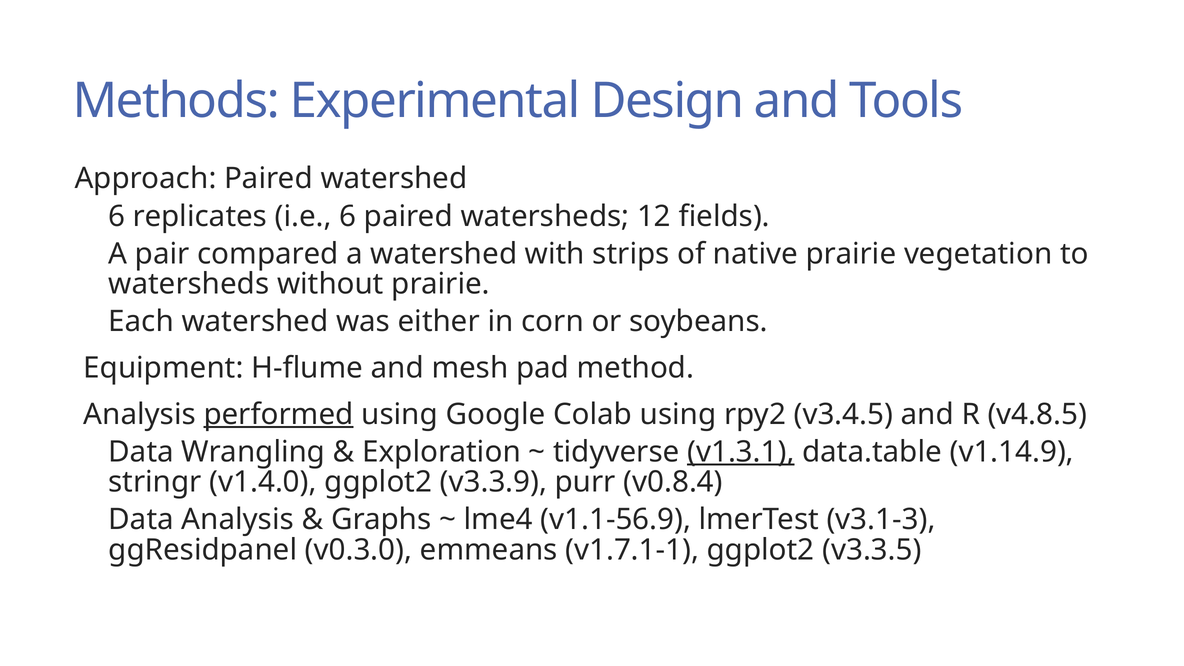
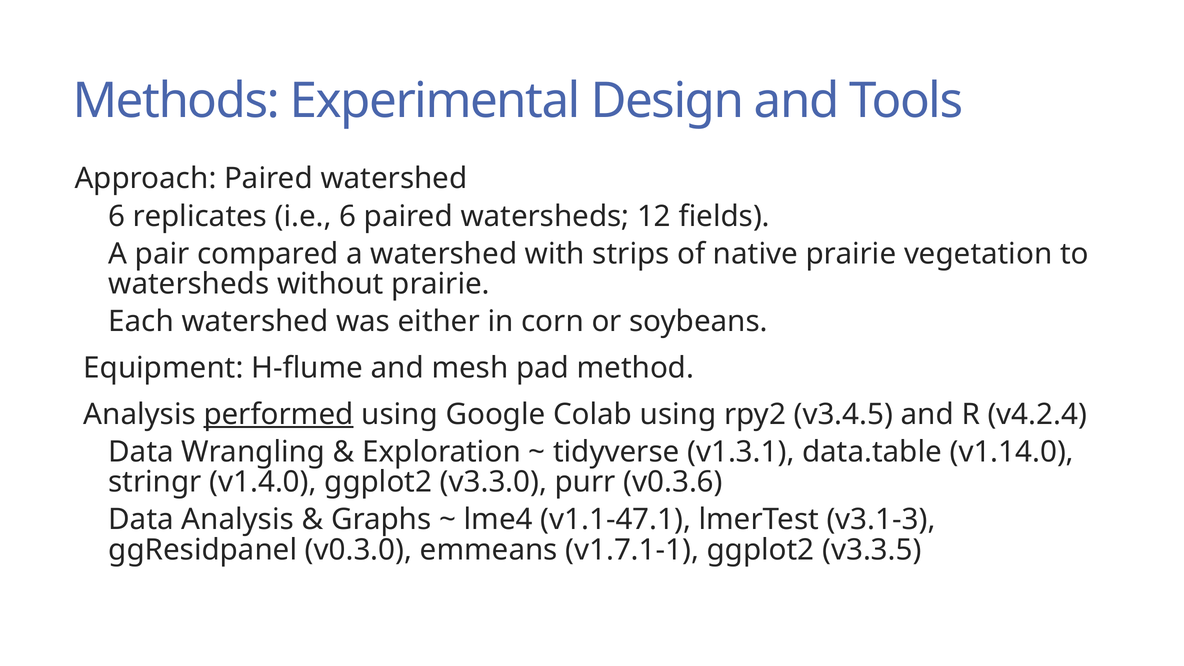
v4.8.5: v4.8.5 -> v4.2.4
v1.3.1 underline: present -> none
v1.14.9: v1.14.9 -> v1.14.0
v3.3.9: v3.3.9 -> v3.3.0
v0.8.4: v0.8.4 -> v0.3.6
v1.1-56.9: v1.1-56.9 -> v1.1-47.1
